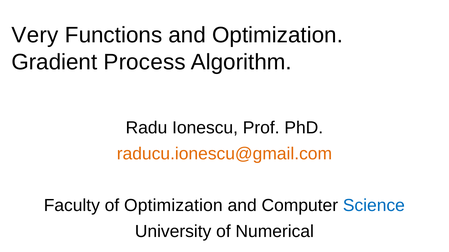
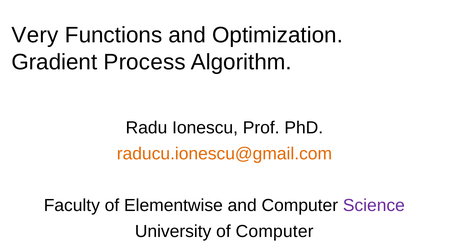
of Optimization: Optimization -> Elementwise
Science colour: blue -> purple
of Numerical: Numerical -> Computer
